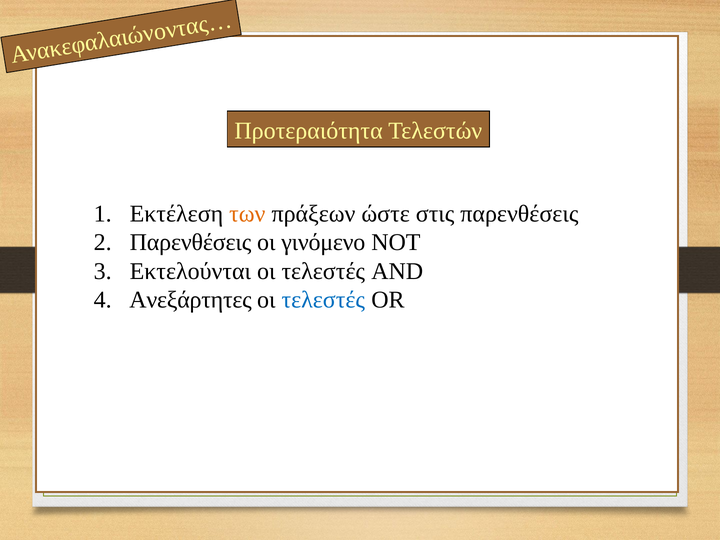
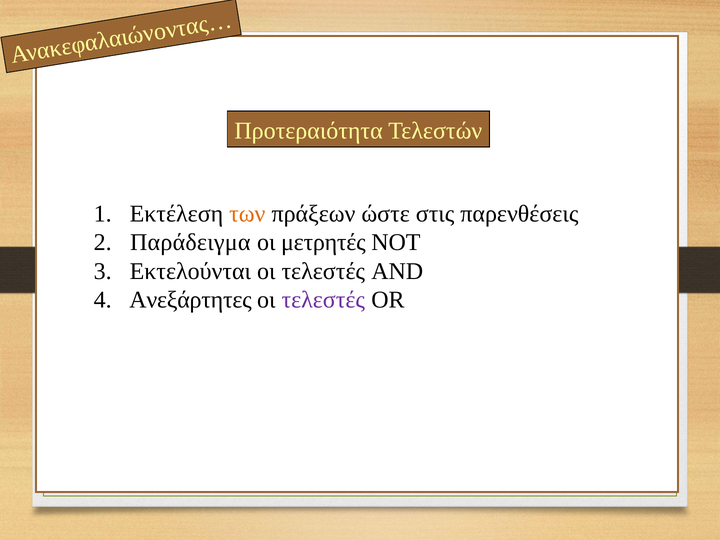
Παρενθέσεις at (190, 242): Παρενθέσεις -> Παράδειγμα
γινόμενο: γινόμενο -> μετρητές
τελεστές at (323, 300) colour: blue -> purple
